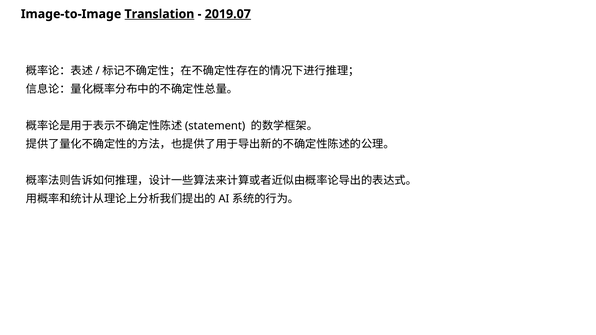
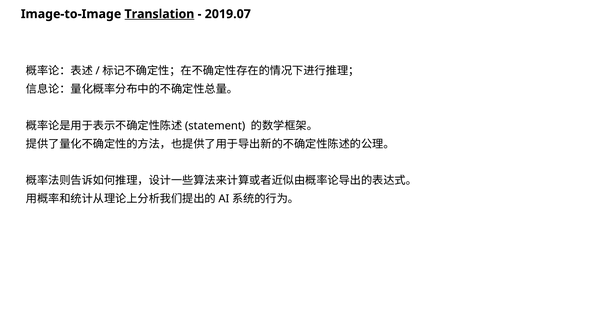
2019.07 underline: present -> none
